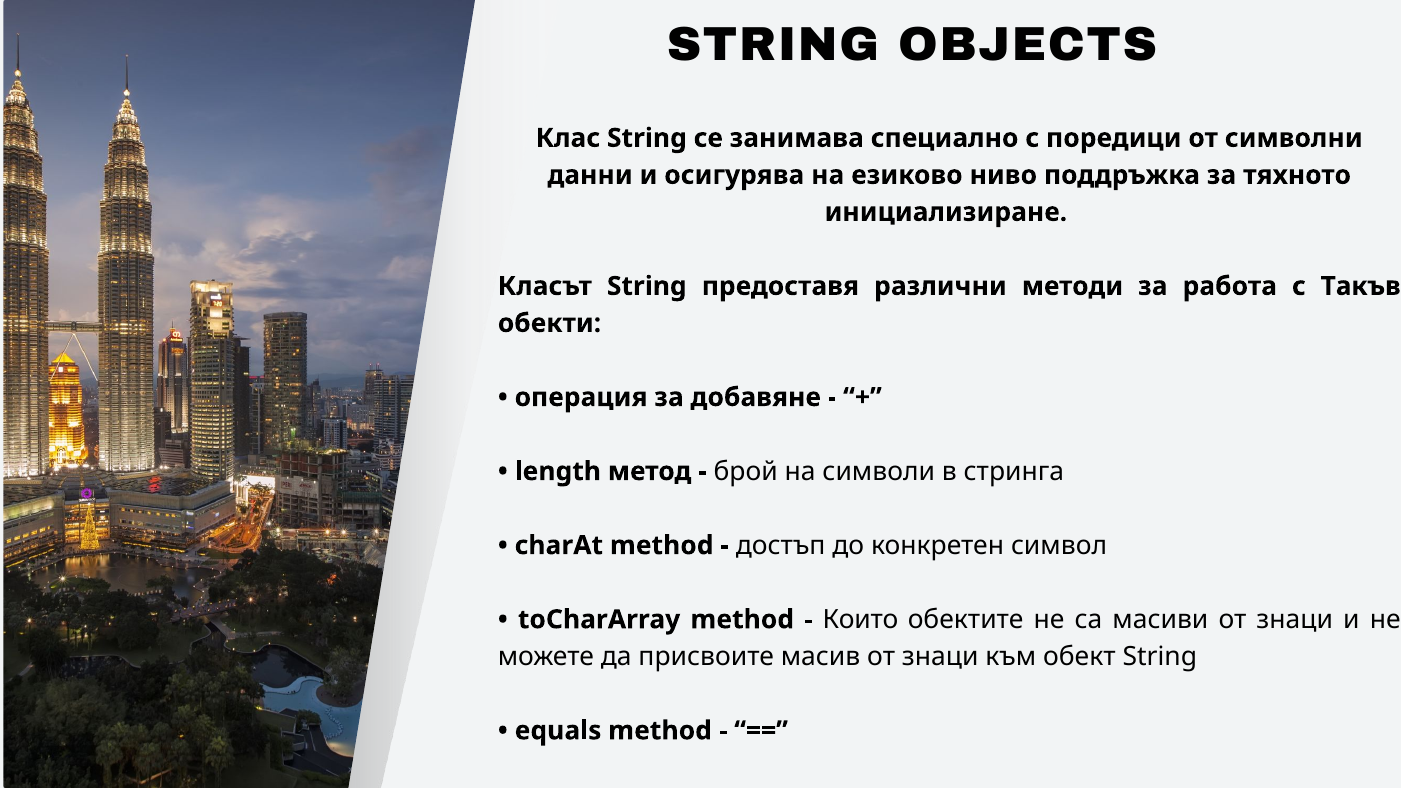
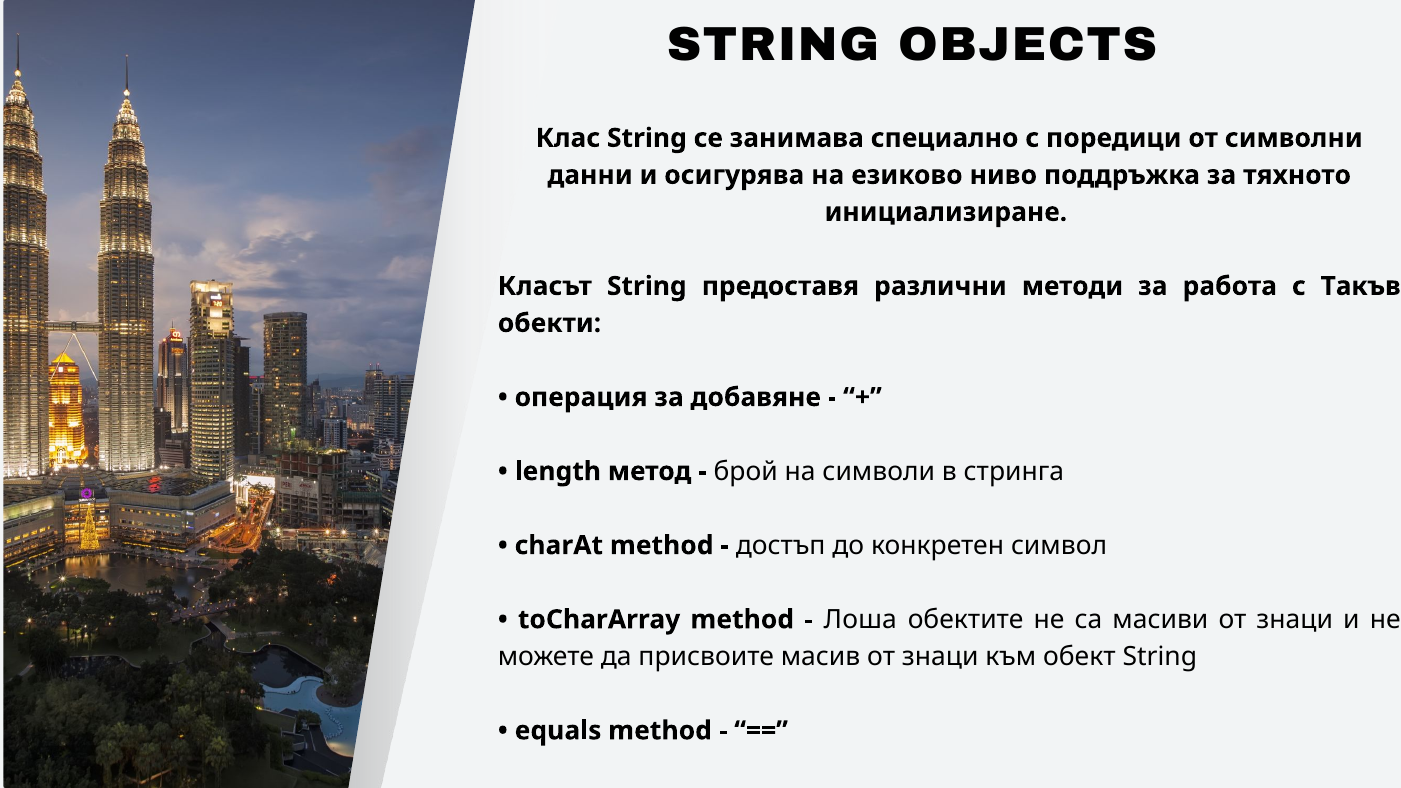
Които: Които -> Лоша
